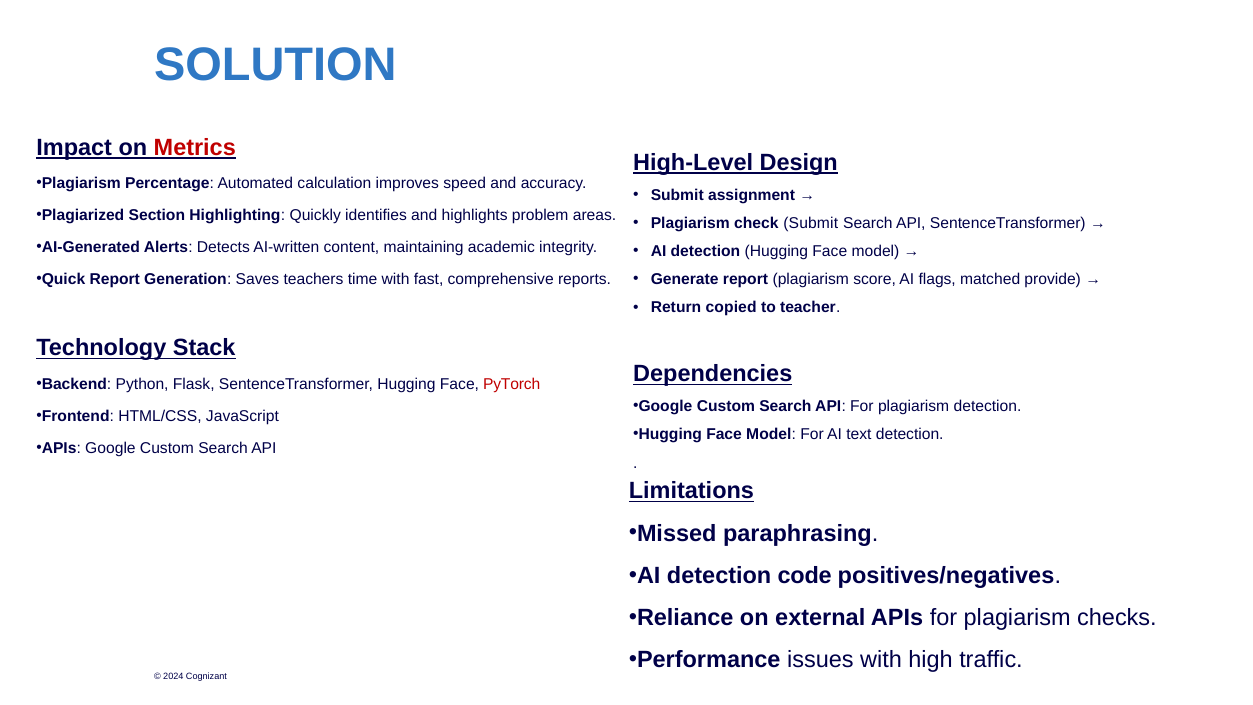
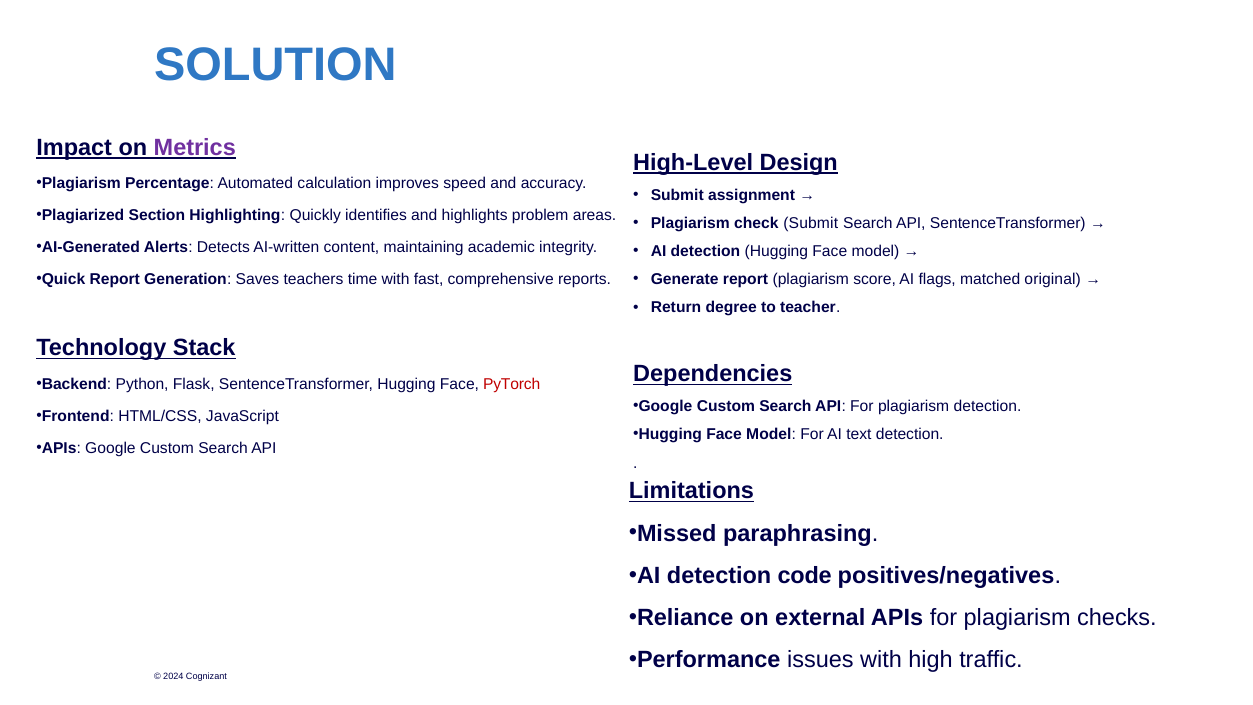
Metrics colour: red -> purple
provide: provide -> original
copied: copied -> degree
